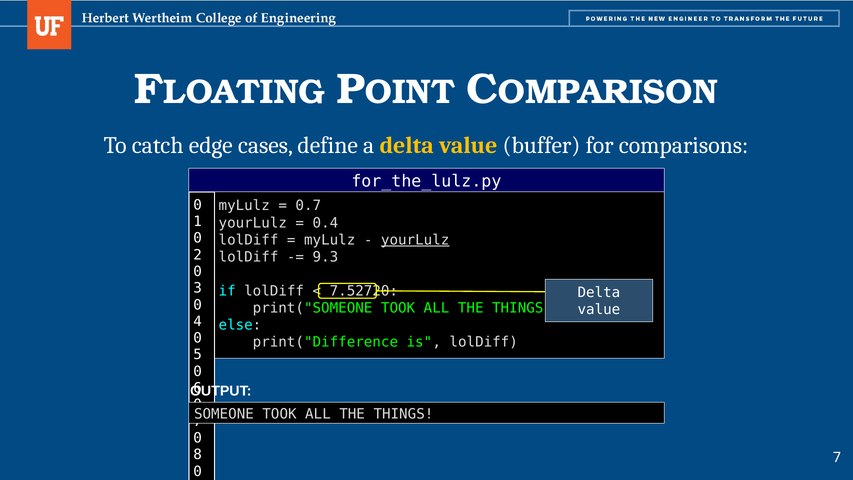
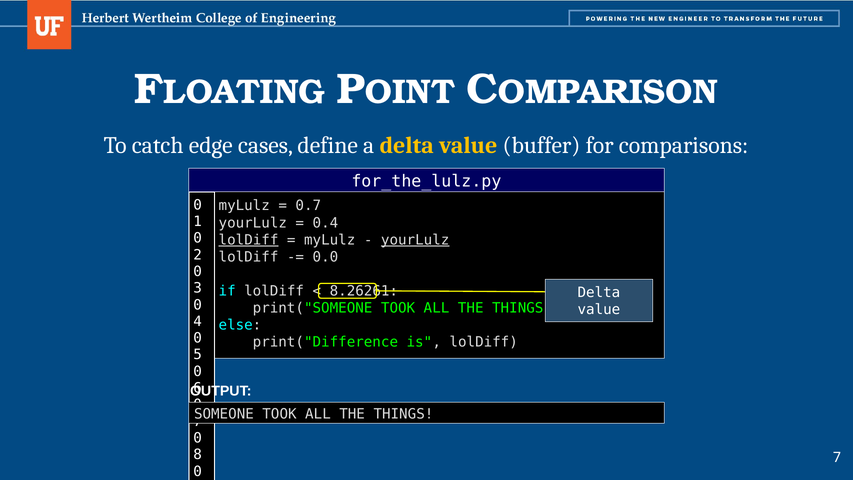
lolDiff at (249, 240) underline: none -> present
9.3: 9.3 -> 0.0
7.52720: 7.52720 -> 8.26261
